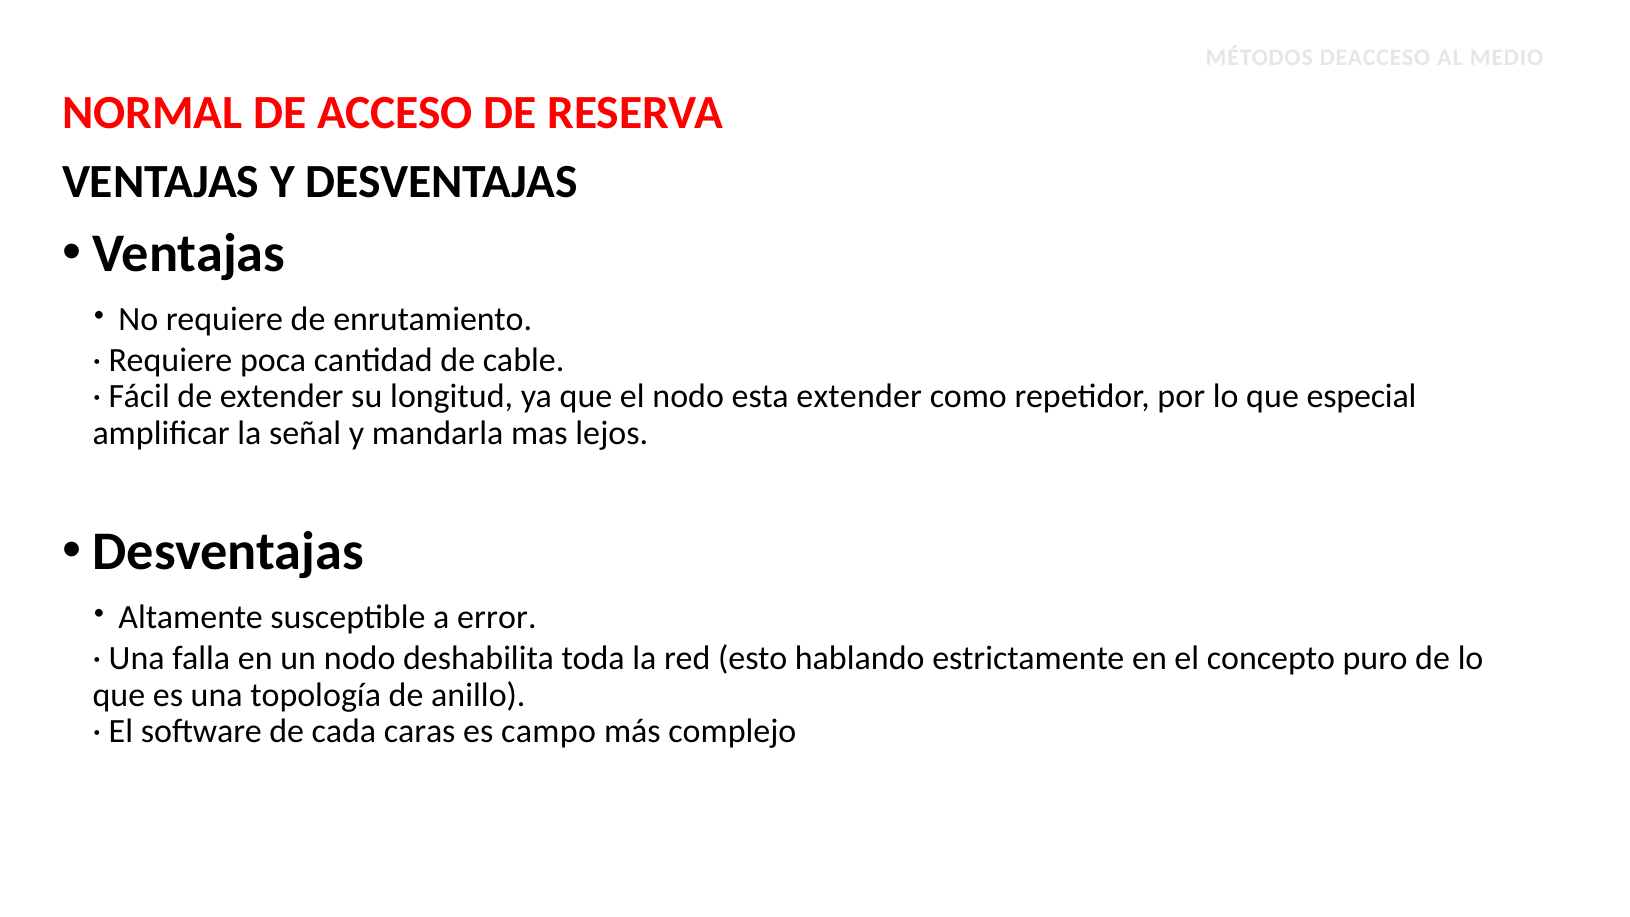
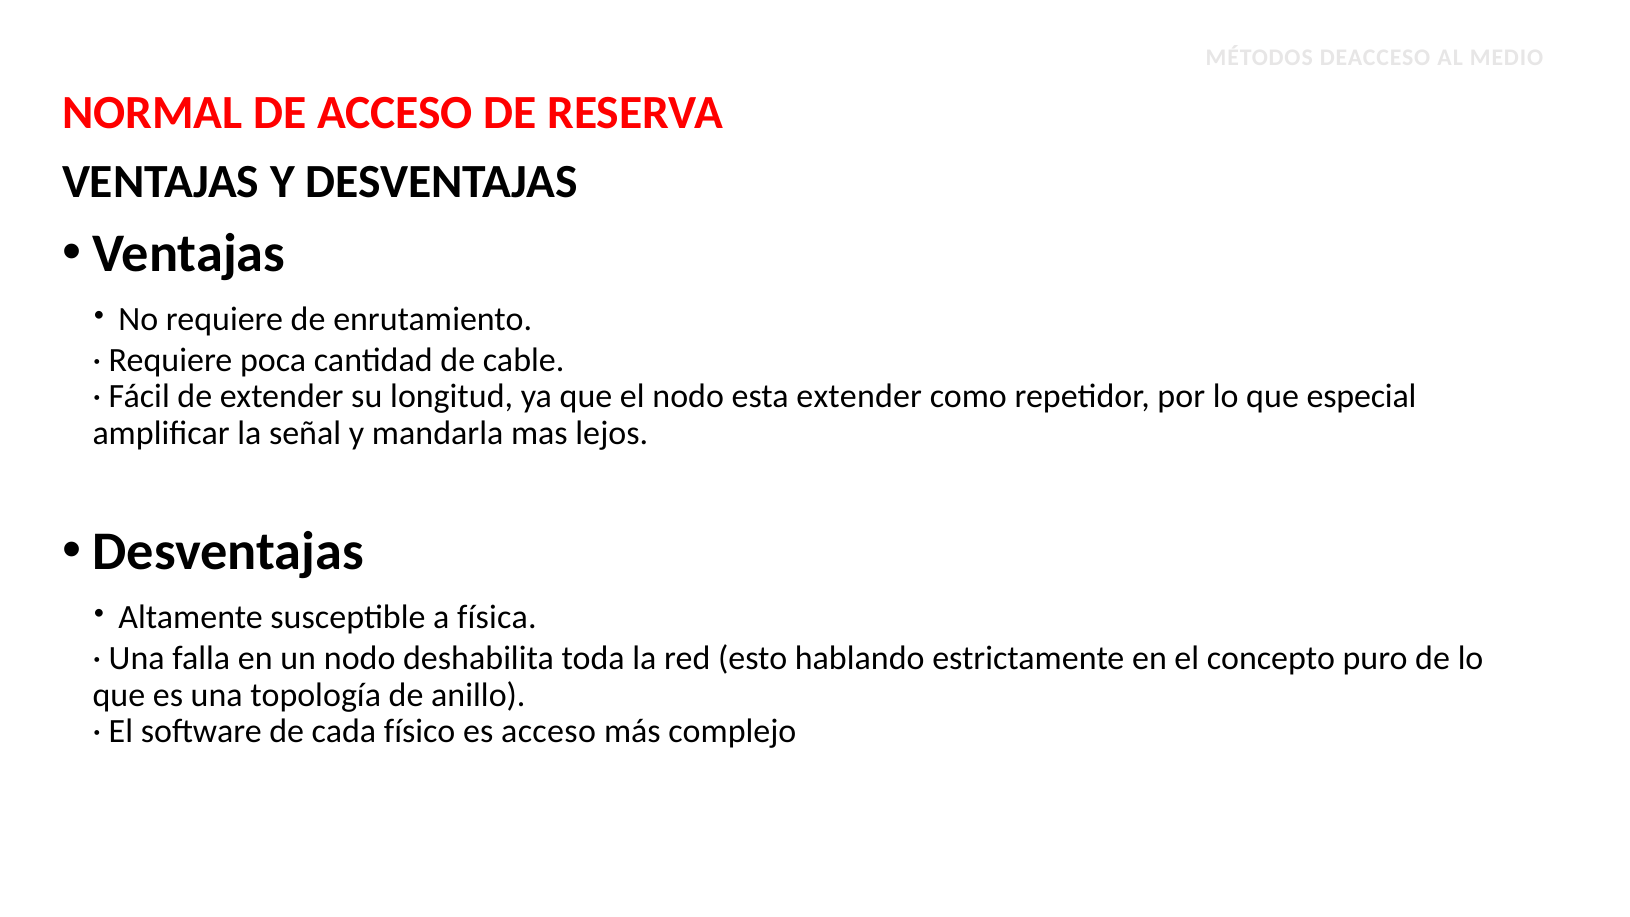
error: error -> física
caras: caras -> físico
es campo: campo -> acceso
